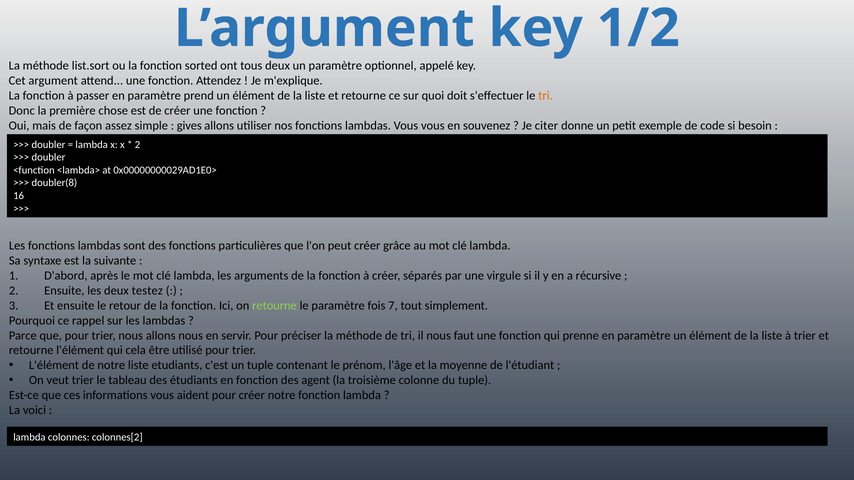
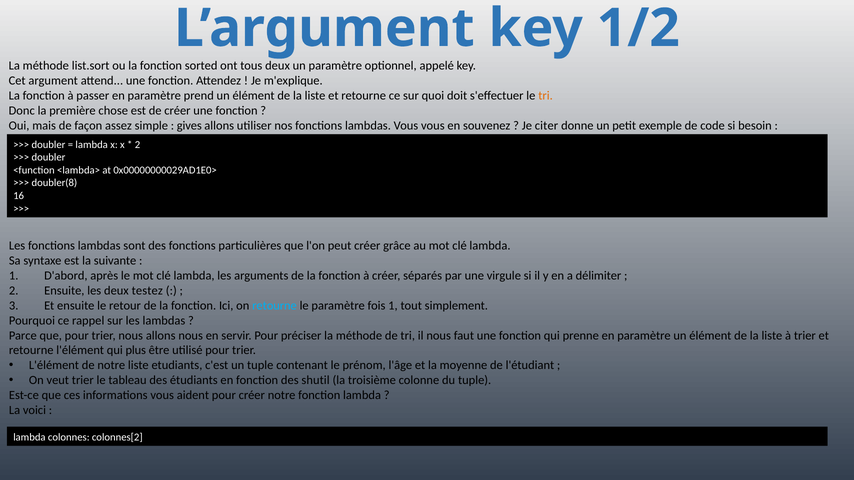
récursive: récursive -> délimiter
retourne at (274, 306) colour: light green -> light blue
fois 7: 7 -> 1
cela: cela -> plus
agent: agent -> shutil
